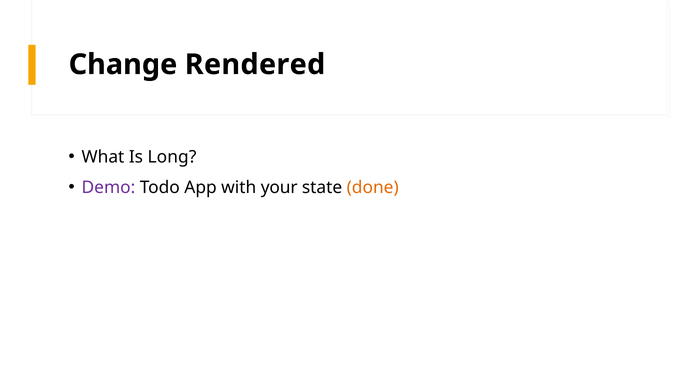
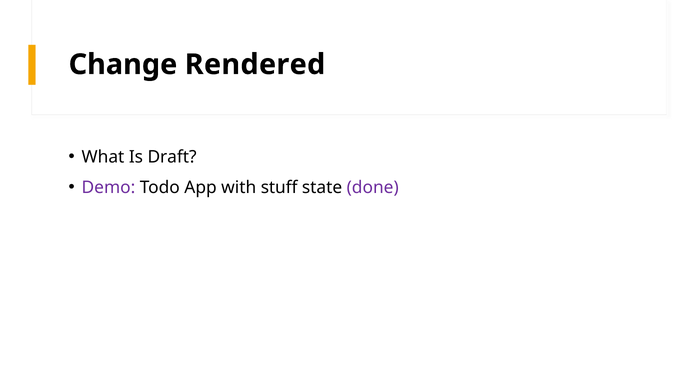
Long: Long -> Draft
your: your -> stuff
done colour: orange -> purple
